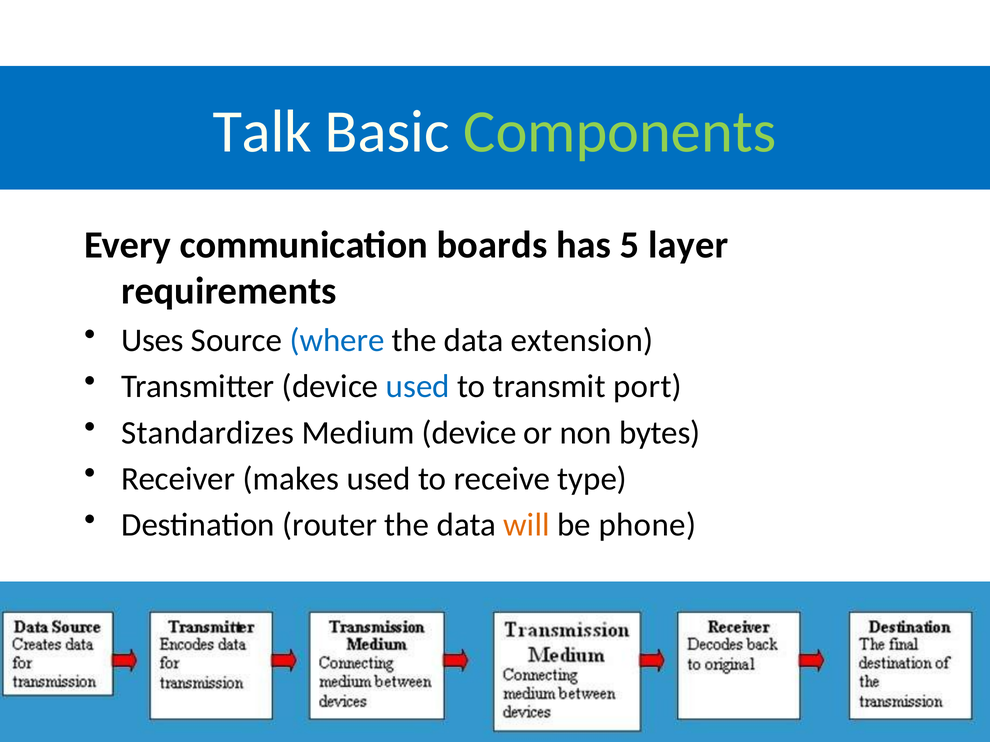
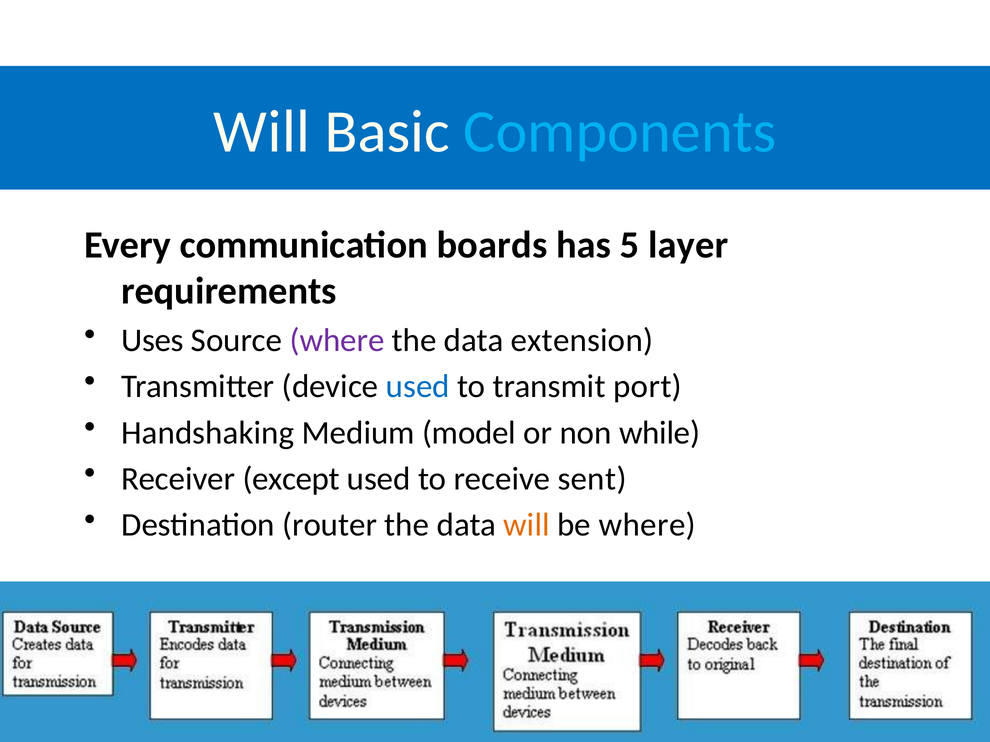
Talk at (262, 132): Talk -> Will
Components colour: light green -> light blue
where at (337, 341) colour: blue -> purple
Standardizes: Standardizes -> Handshaking
Medium device: device -> model
bytes: bytes -> while
makes: makes -> except
type: type -> sent
be phone: phone -> where
